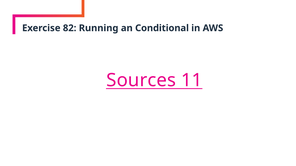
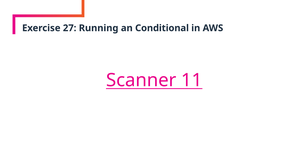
82: 82 -> 27
Sources: Sources -> Scanner
